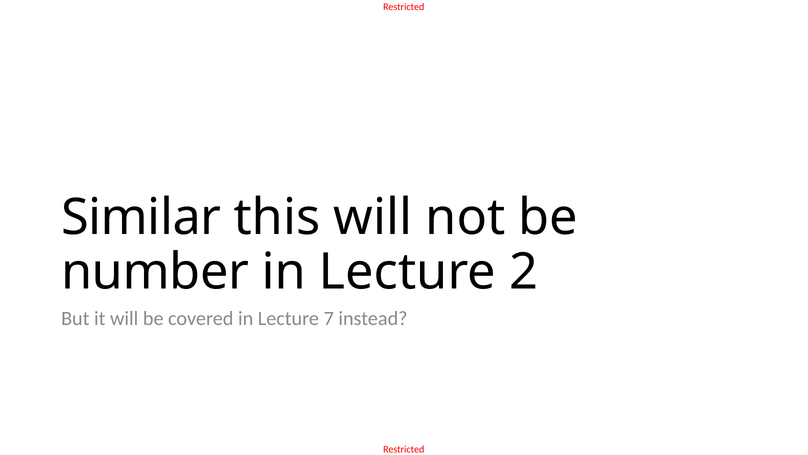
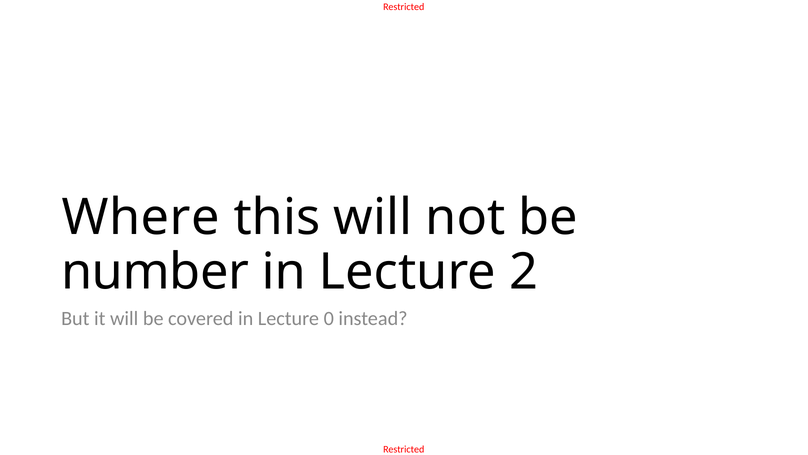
Similar: Similar -> Where
7: 7 -> 0
